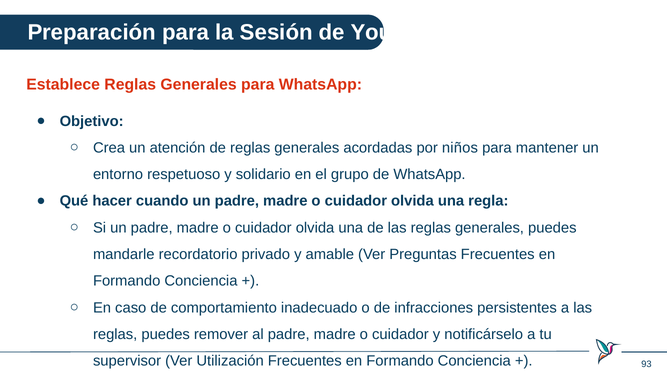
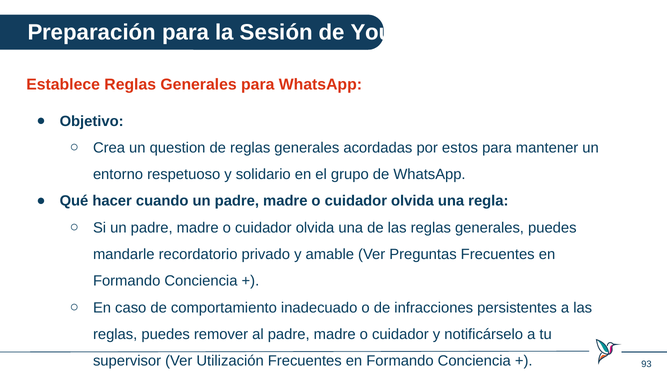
atención: atención -> question
niños: niños -> estos
